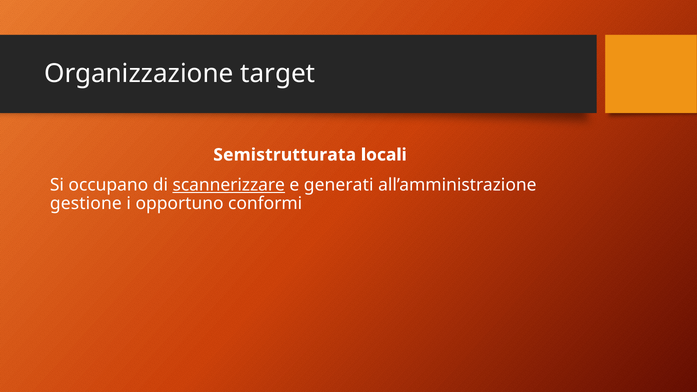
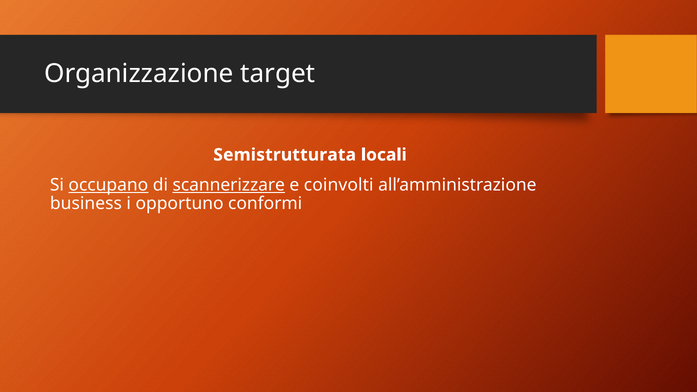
occupano underline: none -> present
generati: generati -> coinvolti
gestione: gestione -> business
